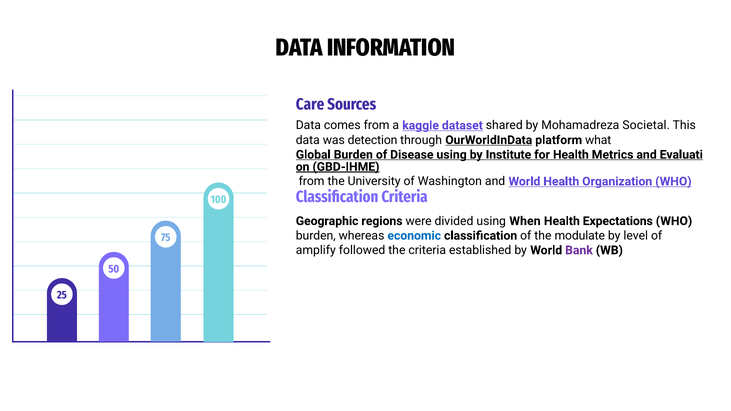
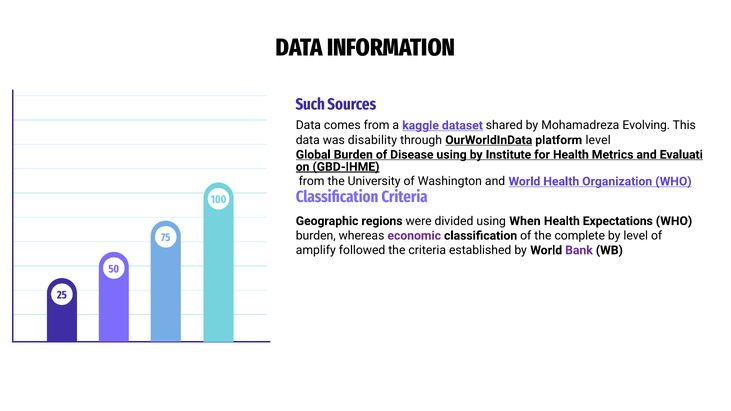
Care: Care -> Such
Societal: Societal -> Evolving
detection: detection -> disability
platform what: what -> level
economic colour: blue -> purple
modulate: modulate -> complete
